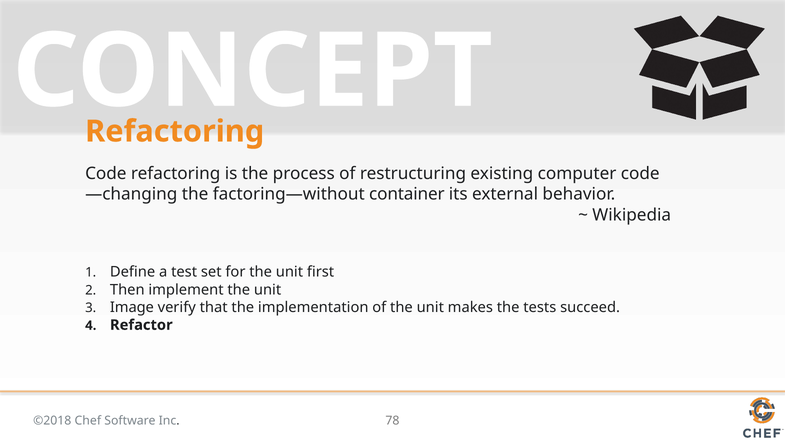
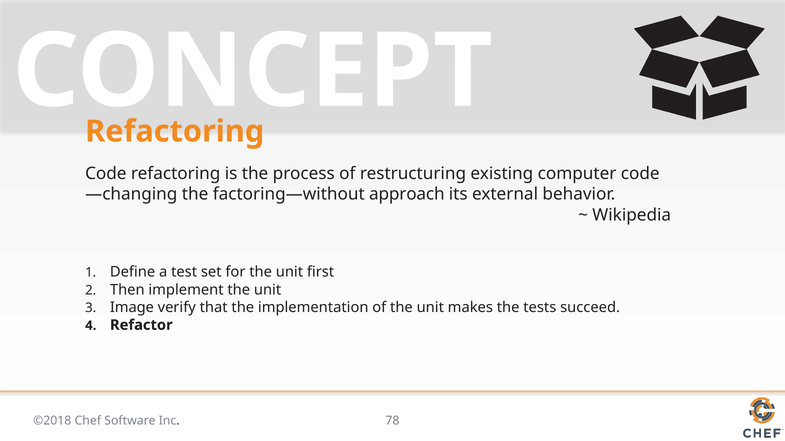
container: container -> approach
